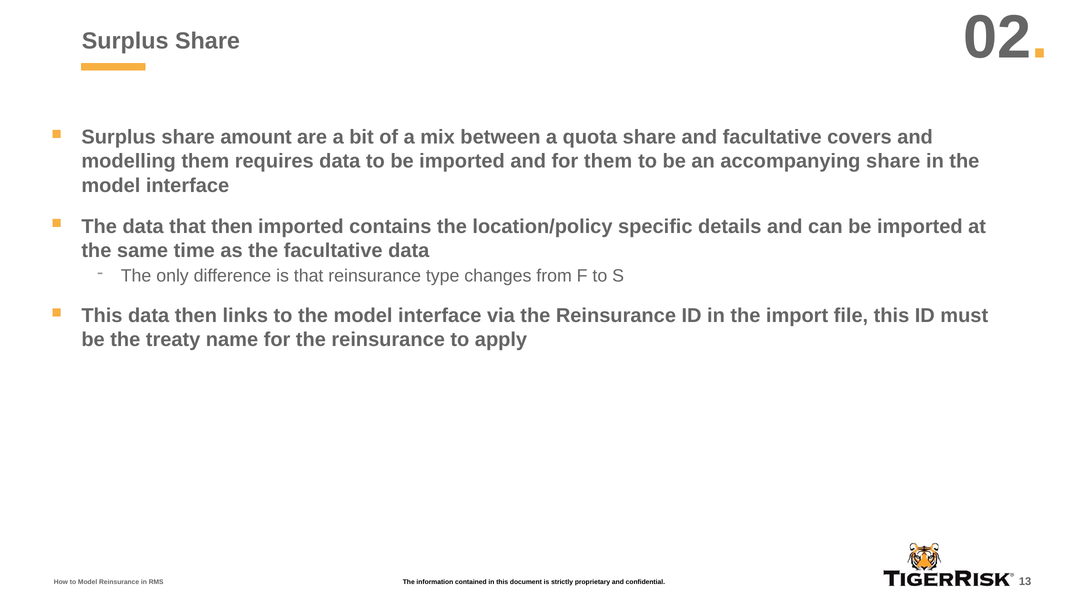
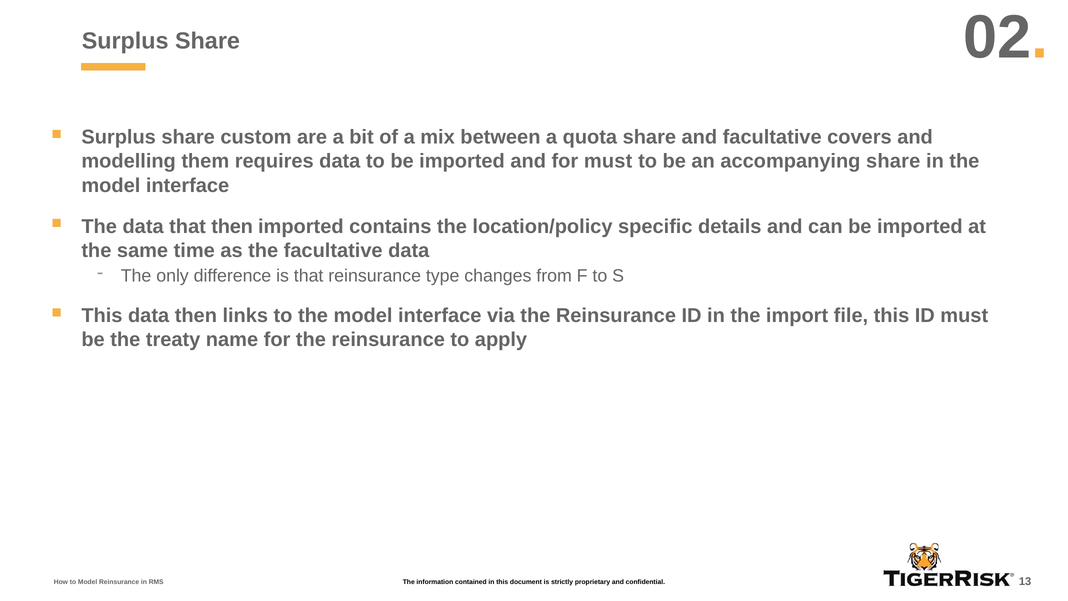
amount: amount -> custom
for them: them -> must
